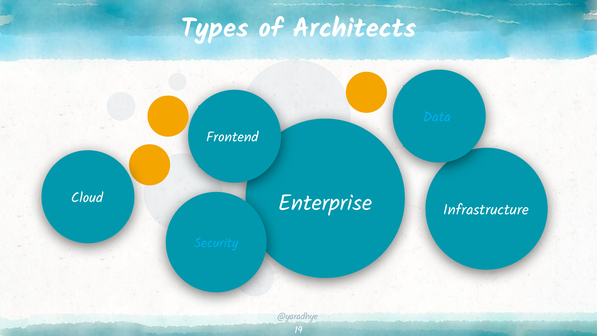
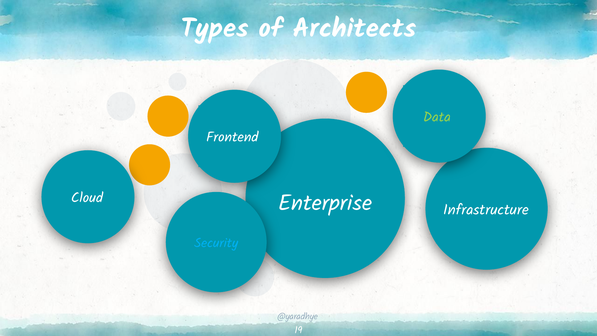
Data colour: light blue -> light green
